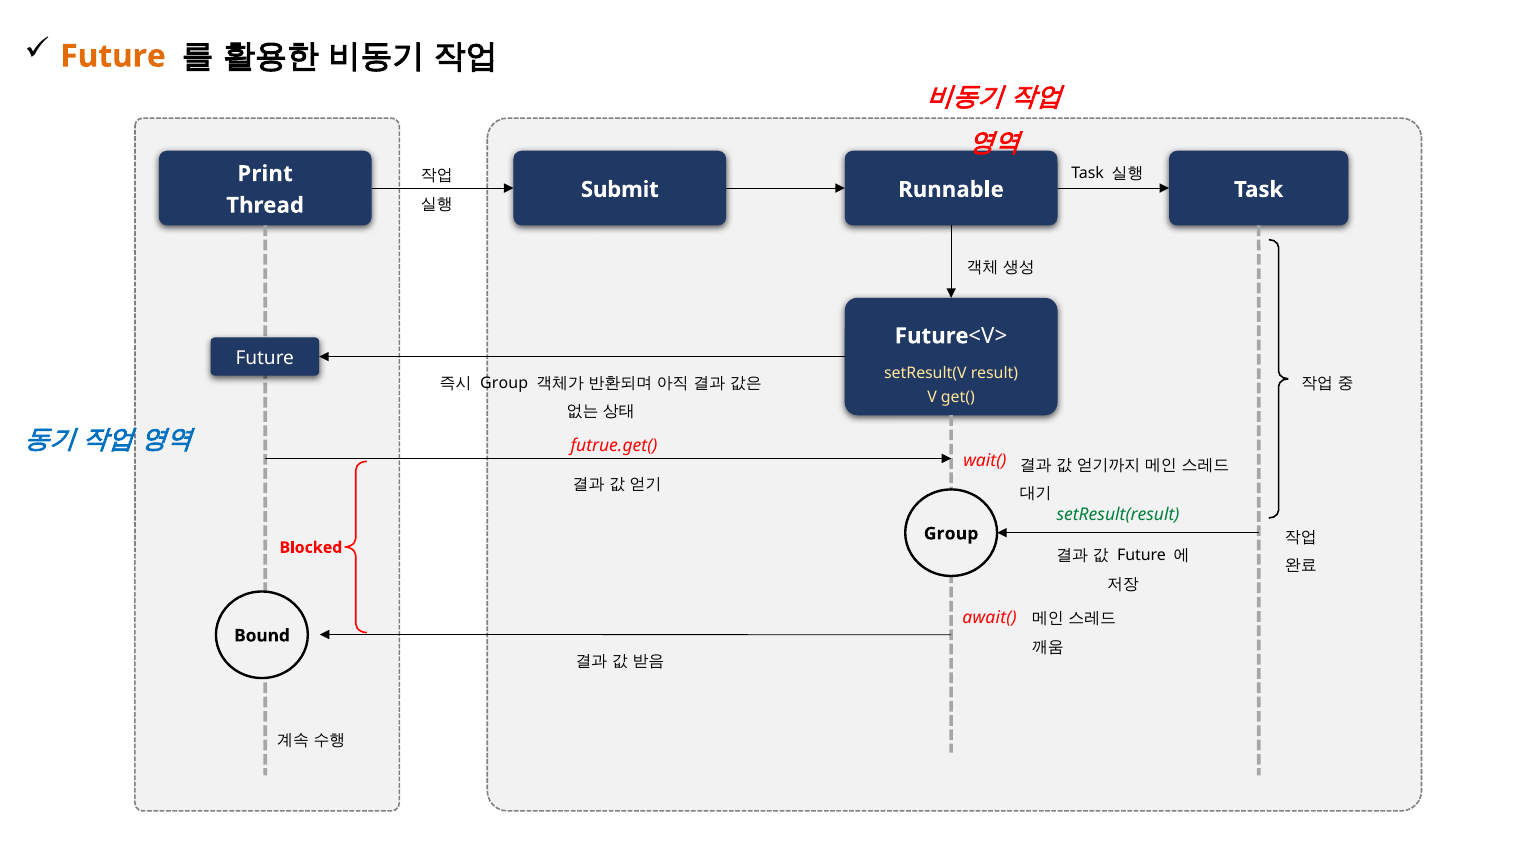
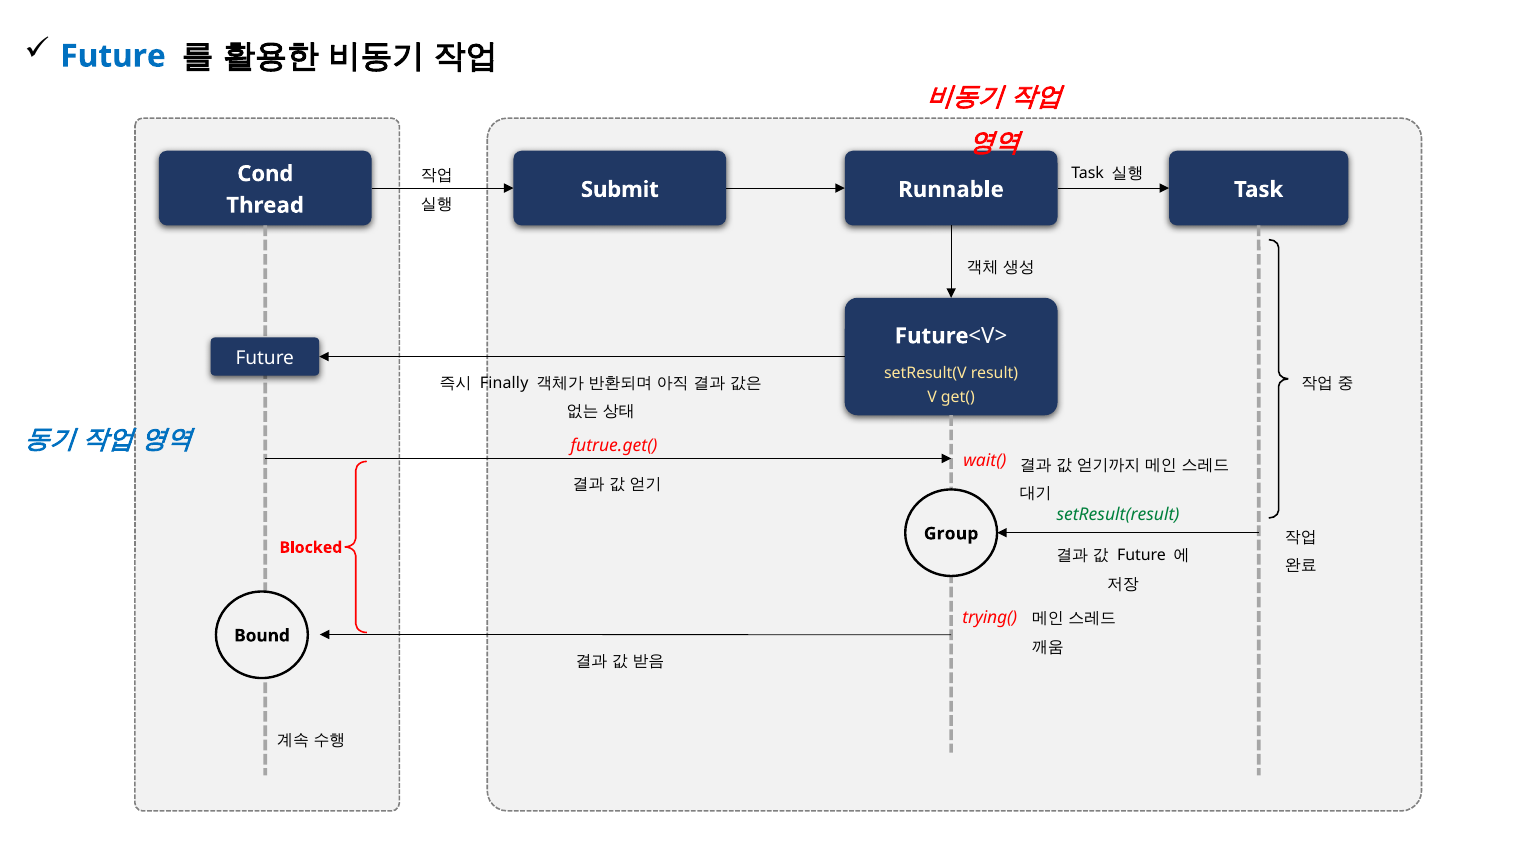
Future at (113, 56) colour: orange -> blue
Print: Print -> Cond
Group at (504, 383): Group -> Finally
await(: await( -> trying(
